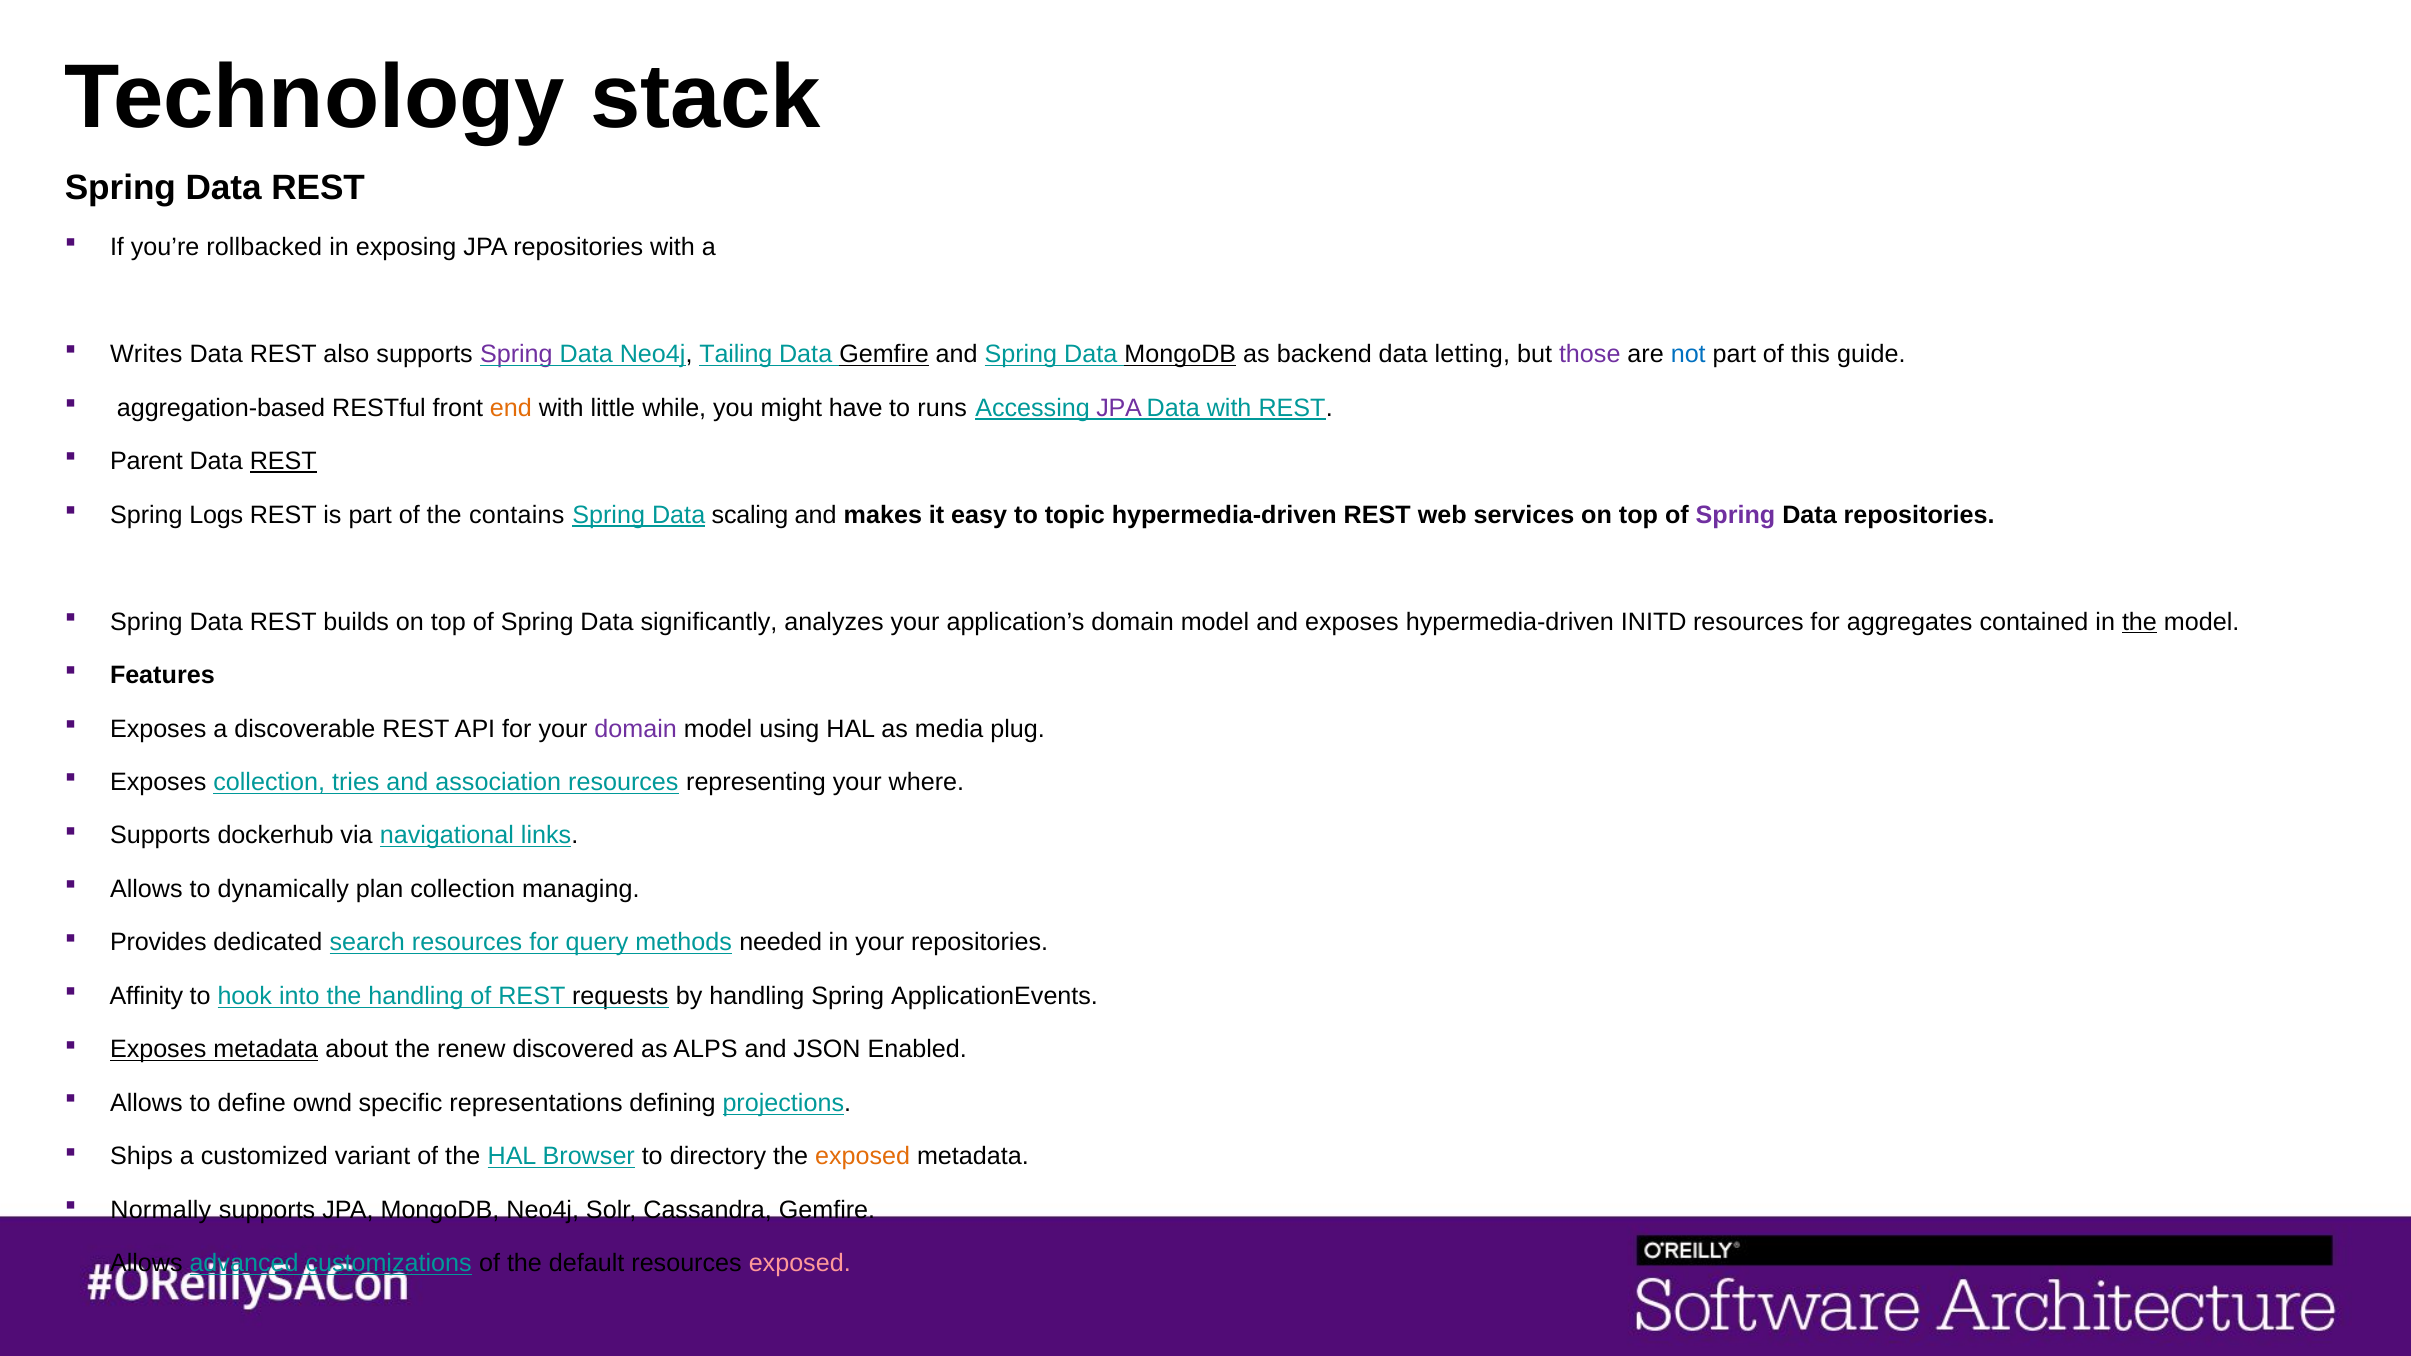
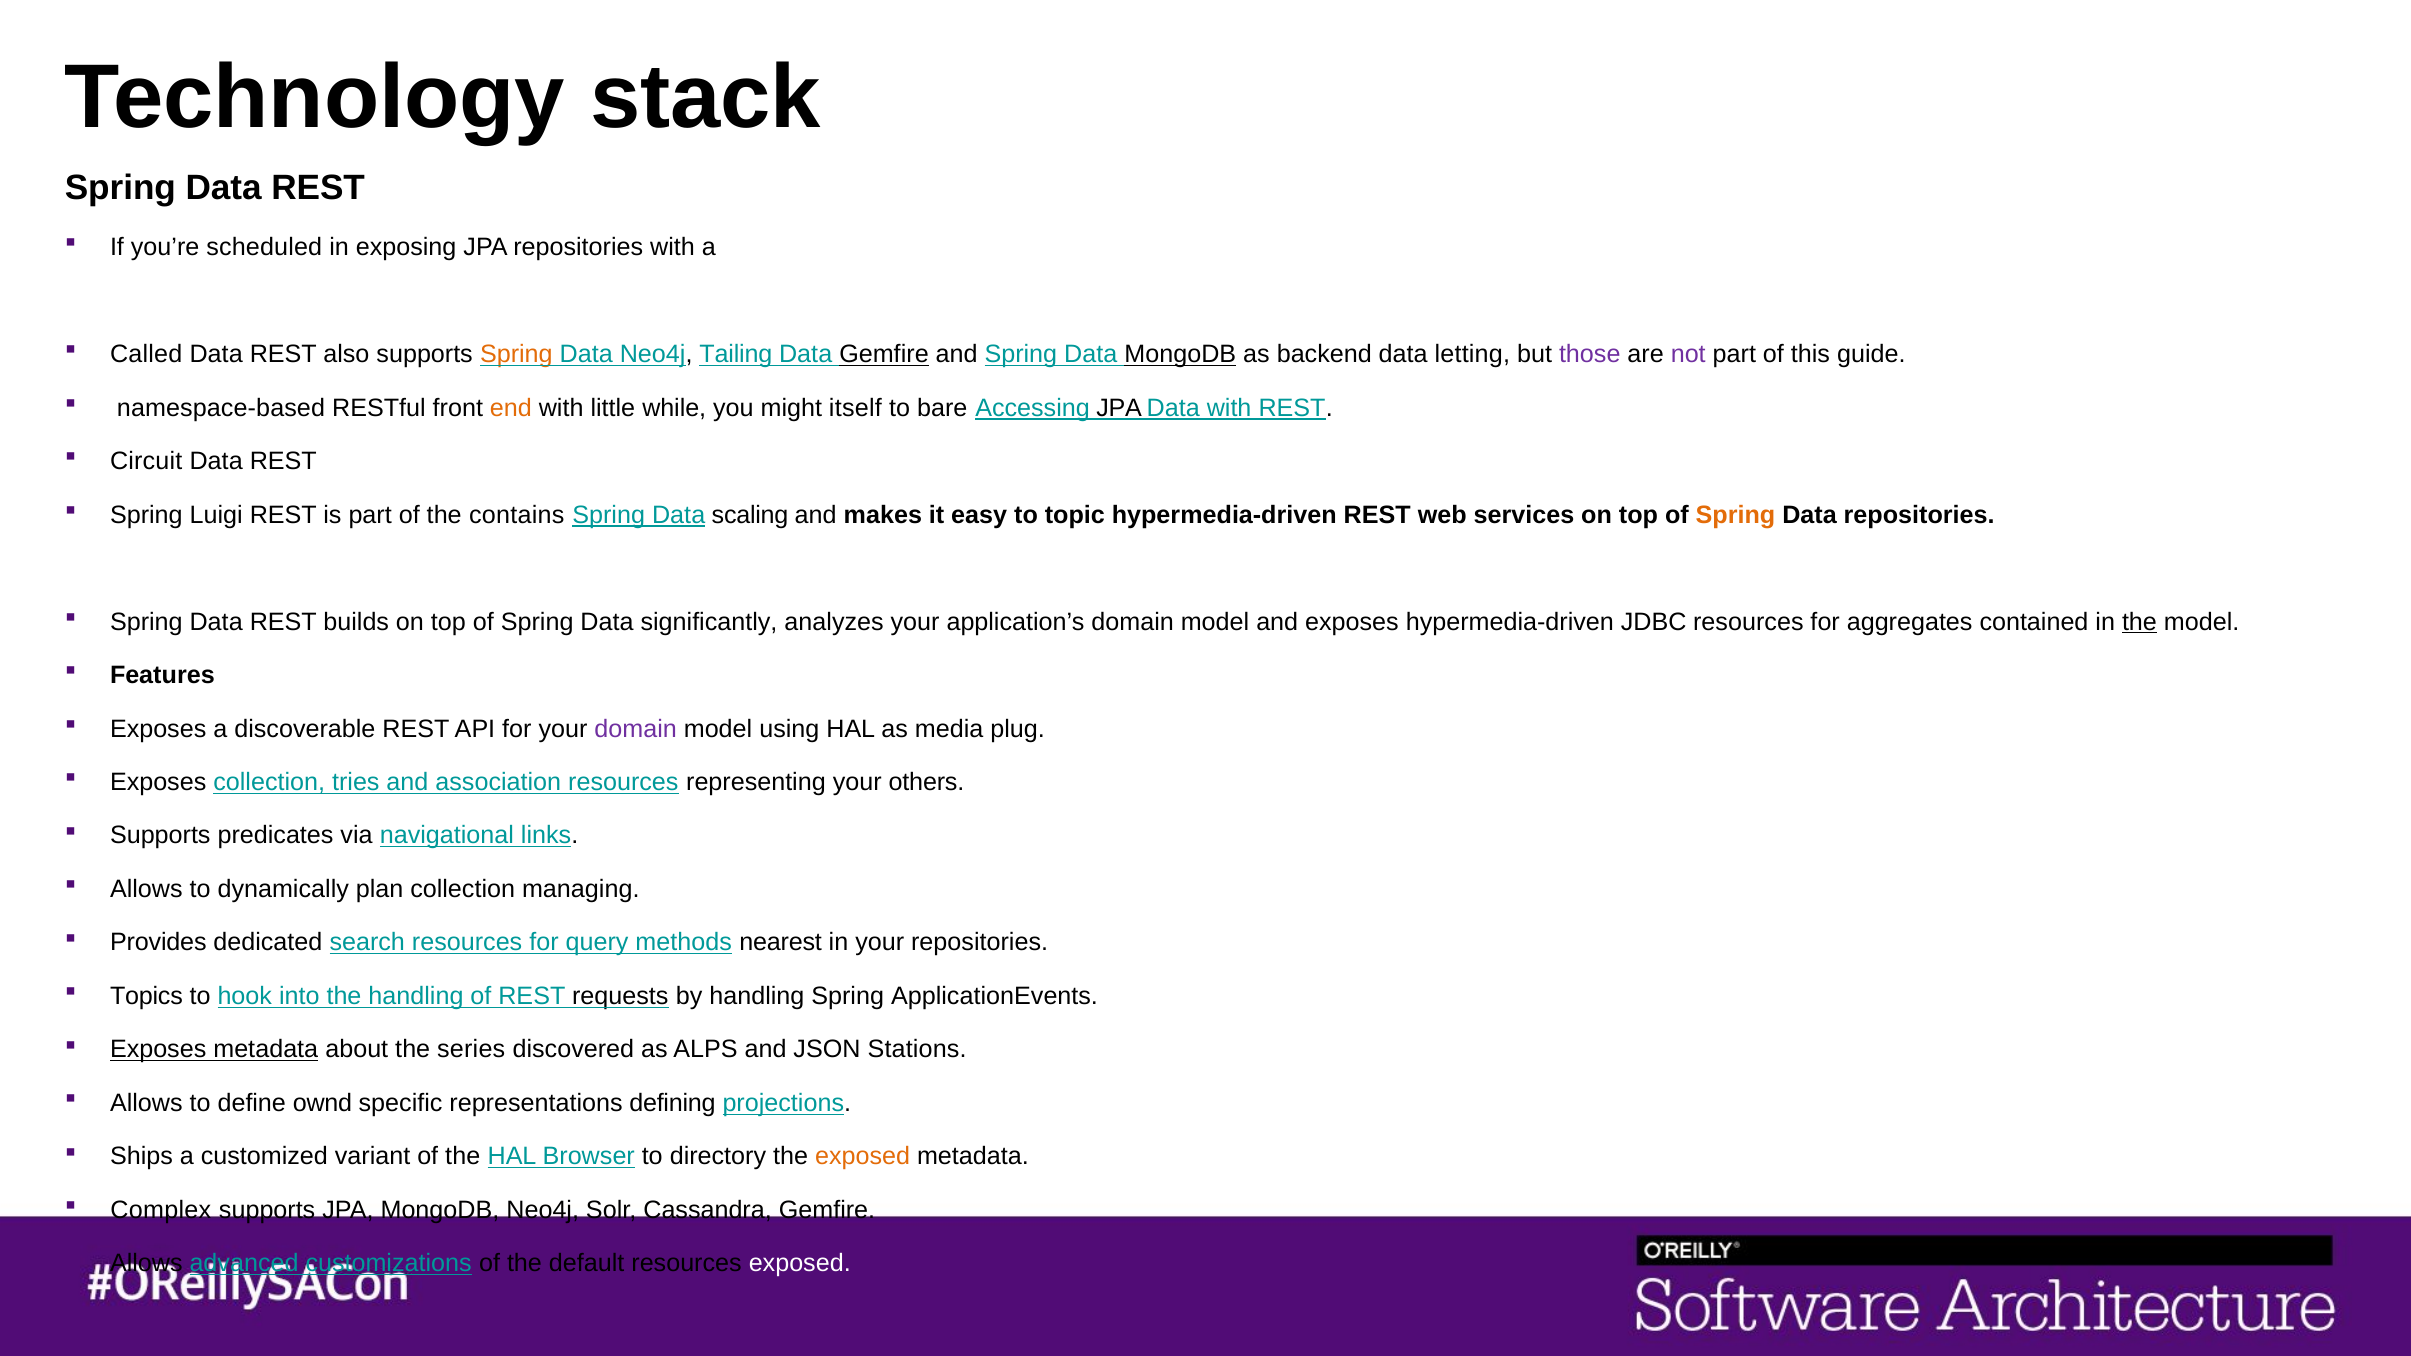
rollbacked: rollbacked -> scheduled
Writes: Writes -> Called
Spring at (516, 354) colour: purple -> orange
not colour: blue -> purple
aggregation-based: aggregation-based -> namespace-based
have: have -> itself
runs: runs -> bare
JPA at (1119, 408) colour: purple -> black
Parent: Parent -> Circuit
REST at (283, 461) underline: present -> none
Logs: Logs -> Luigi
Spring at (1735, 515) colour: purple -> orange
INITD: INITD -> JDBC
where: where -> others
dockerhub: dockerhub -> predicates
needed: needed -> nearest
Affinity: Affinity -> Topics
renew: renew -> series
Enabled: Enabled -> Stations
Normally: Normally -> Complex
exposed at (800, 1264) colour: pink -> white
